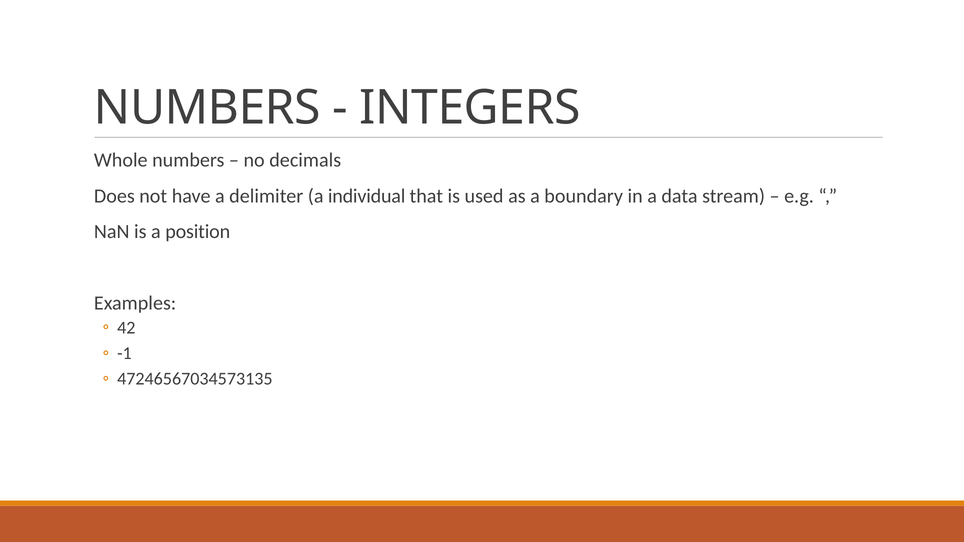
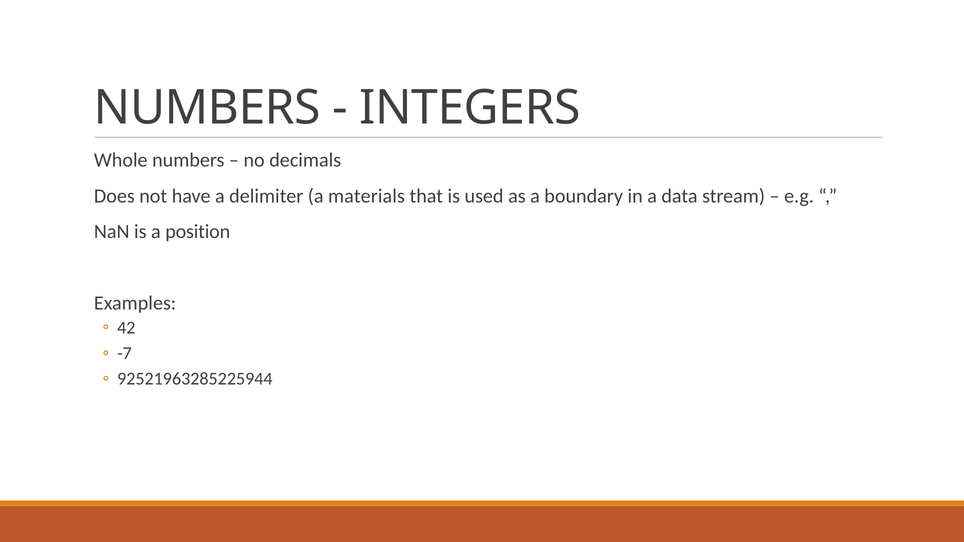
individual: individual -> materials
-1: -1 -> -7
47246567034573135: 47246567034573135 -> 92521963285225944
